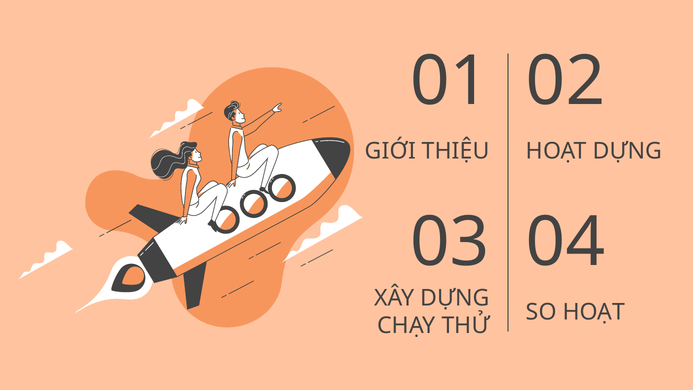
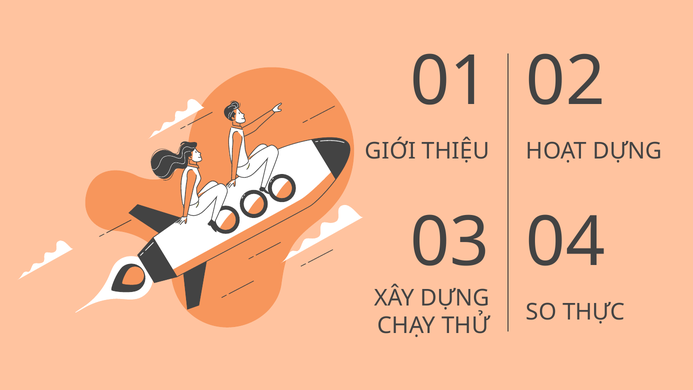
SO HOẠT: HOẠT -> THỰC
